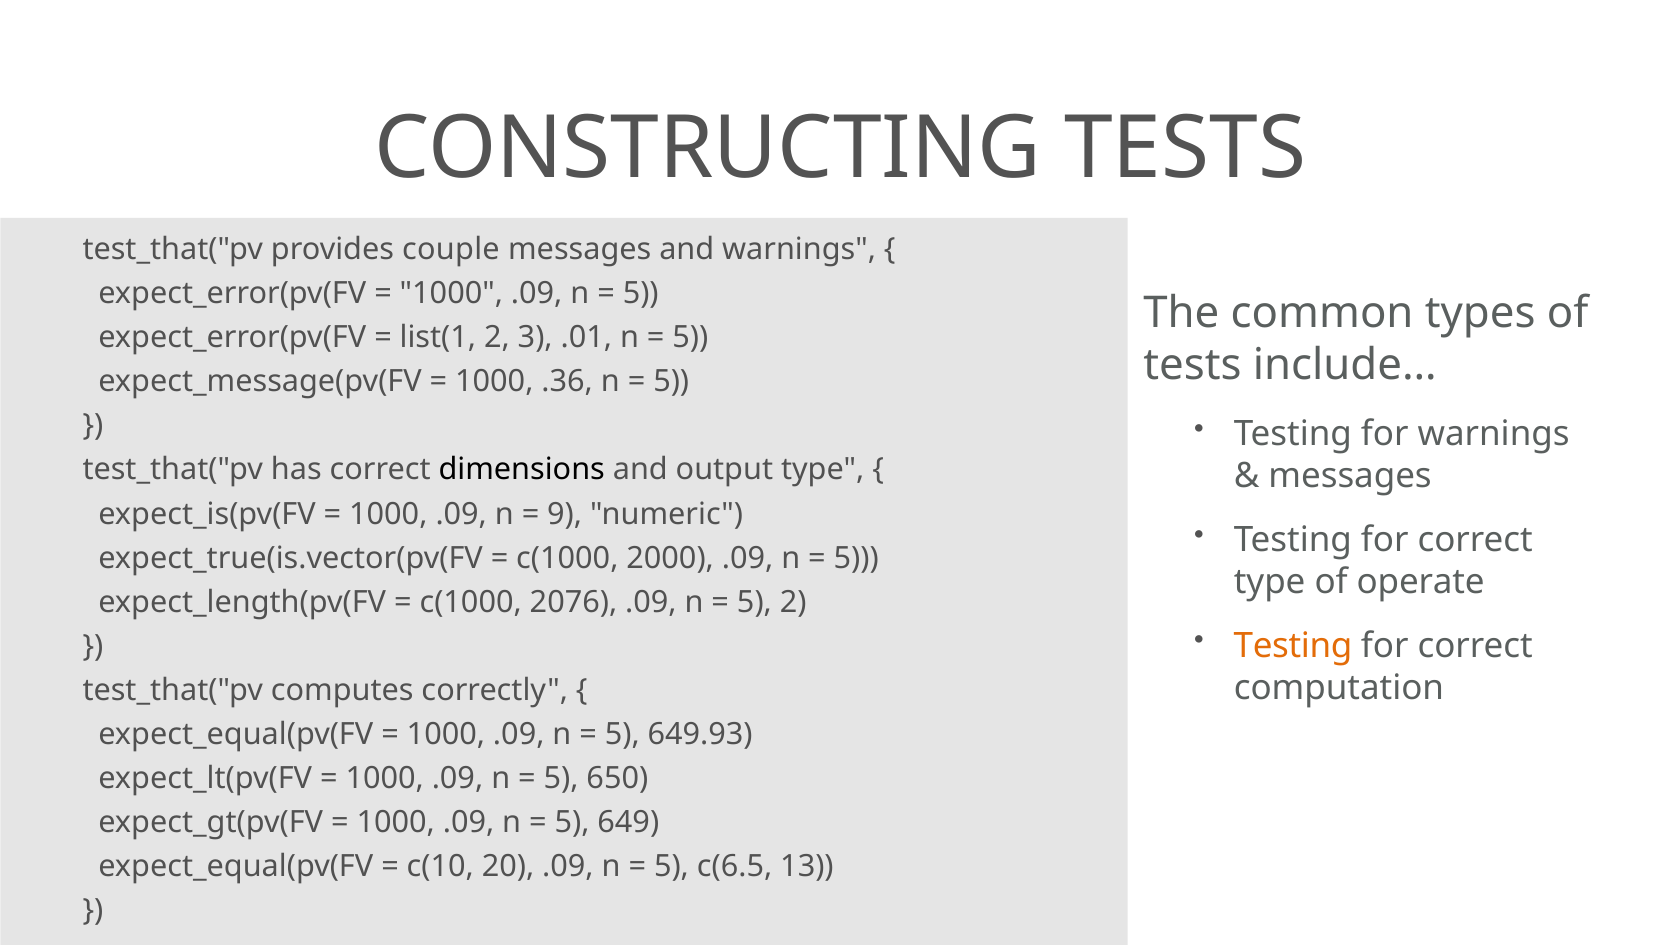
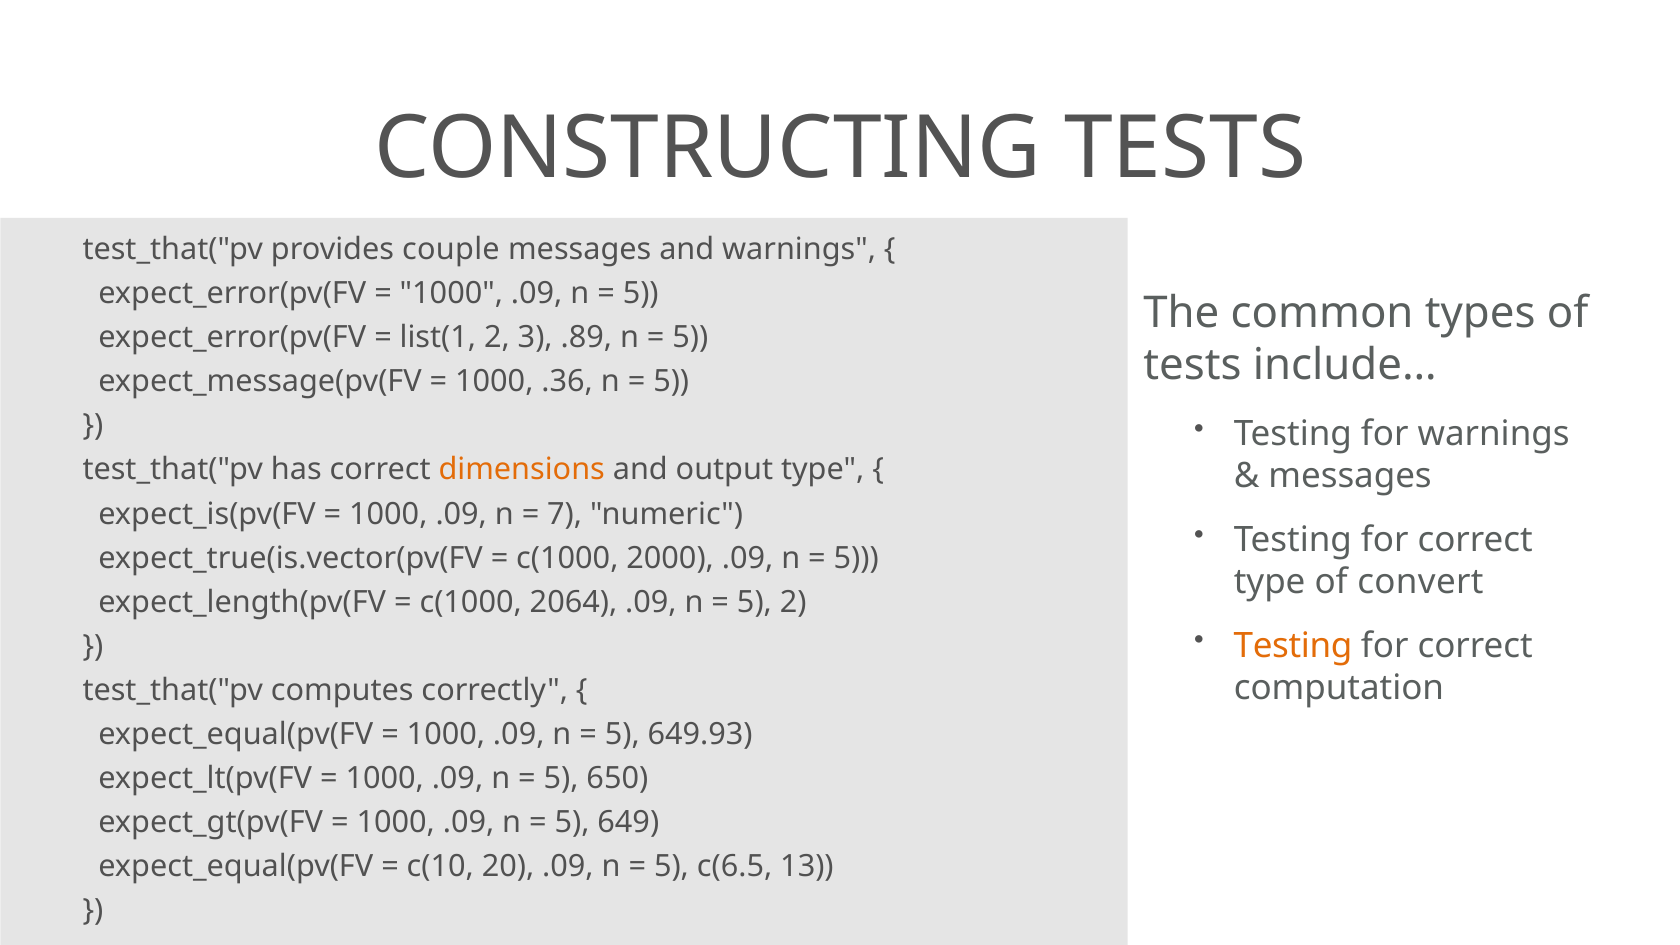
.01: .01 -> .89
dimensions colour: black -> orange
9: 9 -> 7
operate: operate -> convert
2076: 2076 -> 2064
